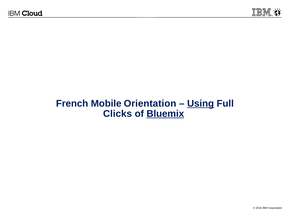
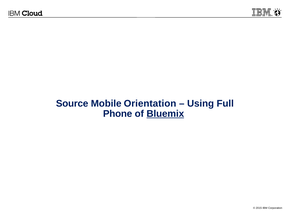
French: French -> Source
Using underline: present -> none
Clicks: Clicks -> Phone
